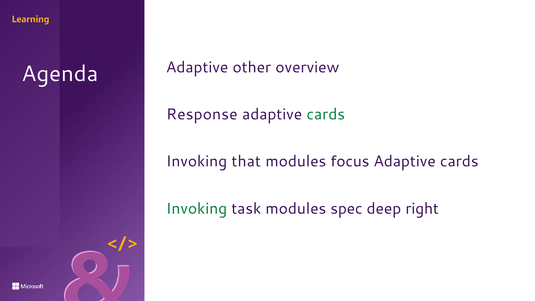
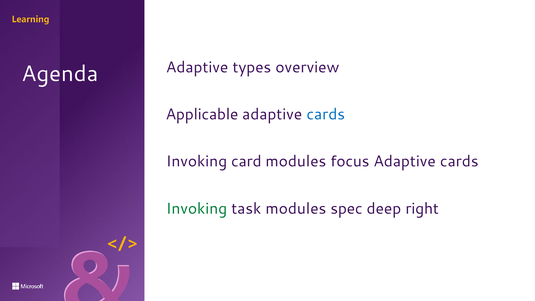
other: other -> types
Response: Response -> Applicable
cards at (326, 114) colour: green -> blue
that: that -> card
